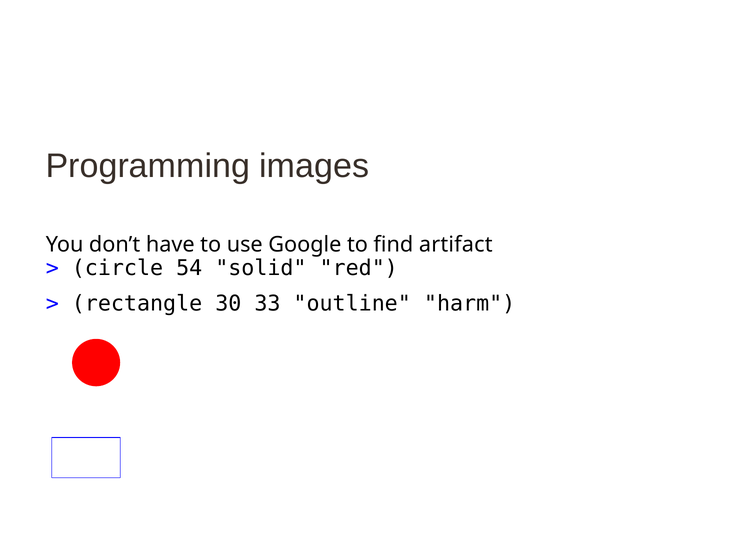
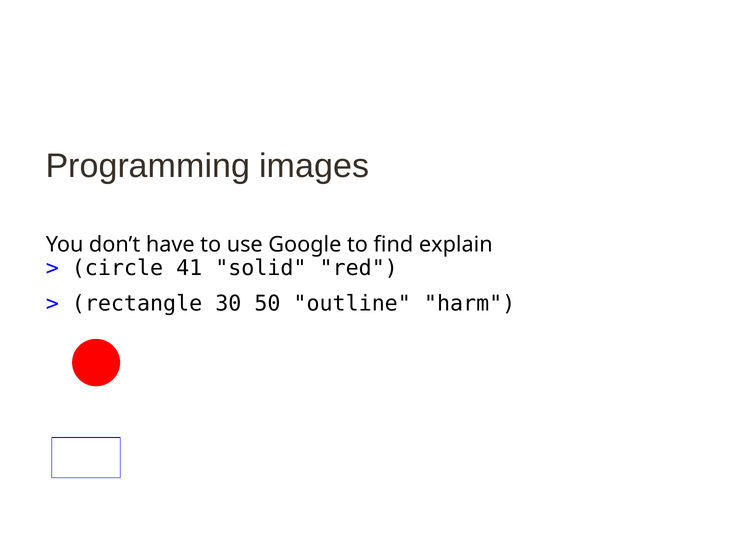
artifact: artifact -> explain
54: 54 -> 41
33: 33 -> 50
